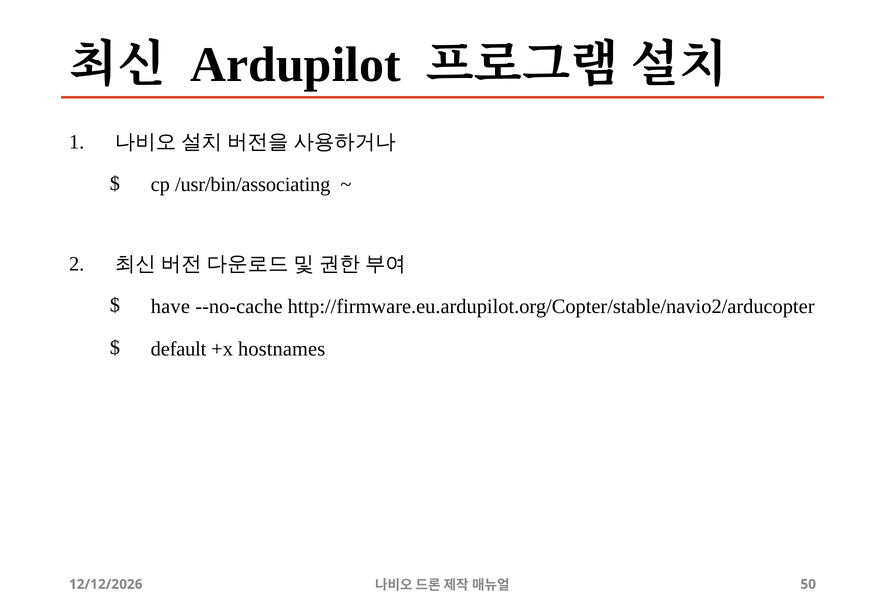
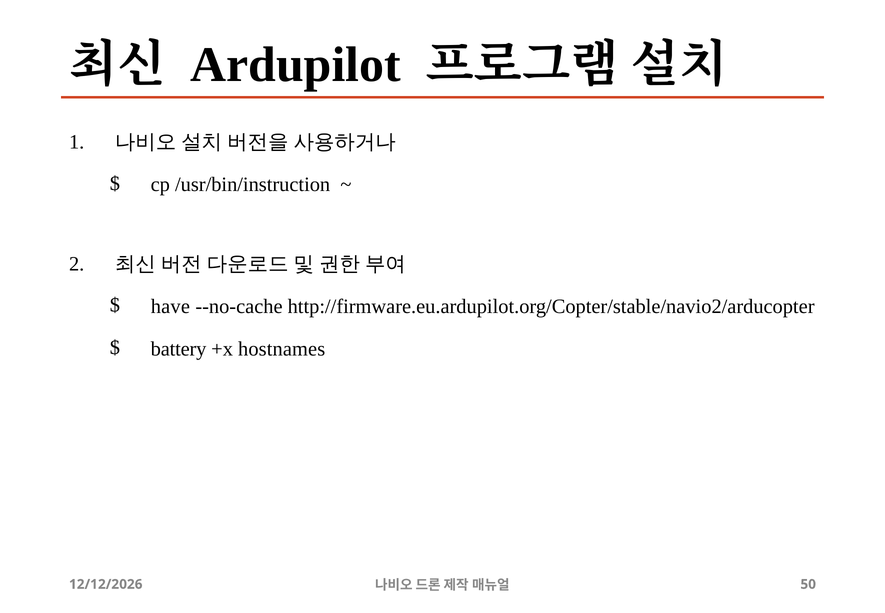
/usr/bin/associating: /usr/bin/associating -> /usr/bin/instruction
default: default -> battery
